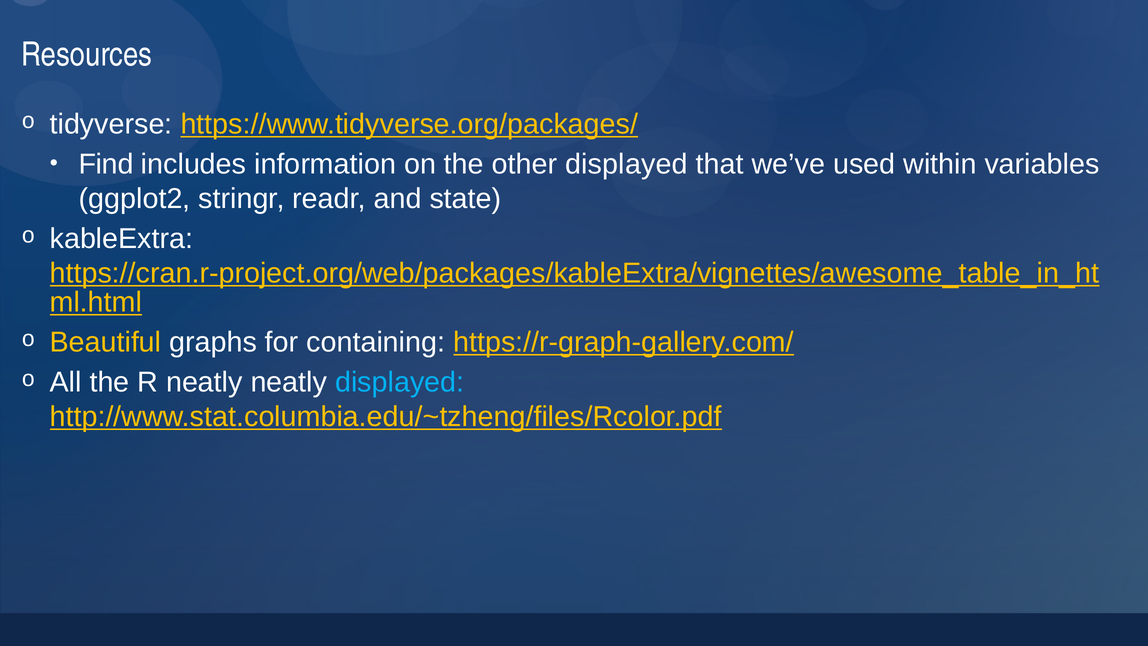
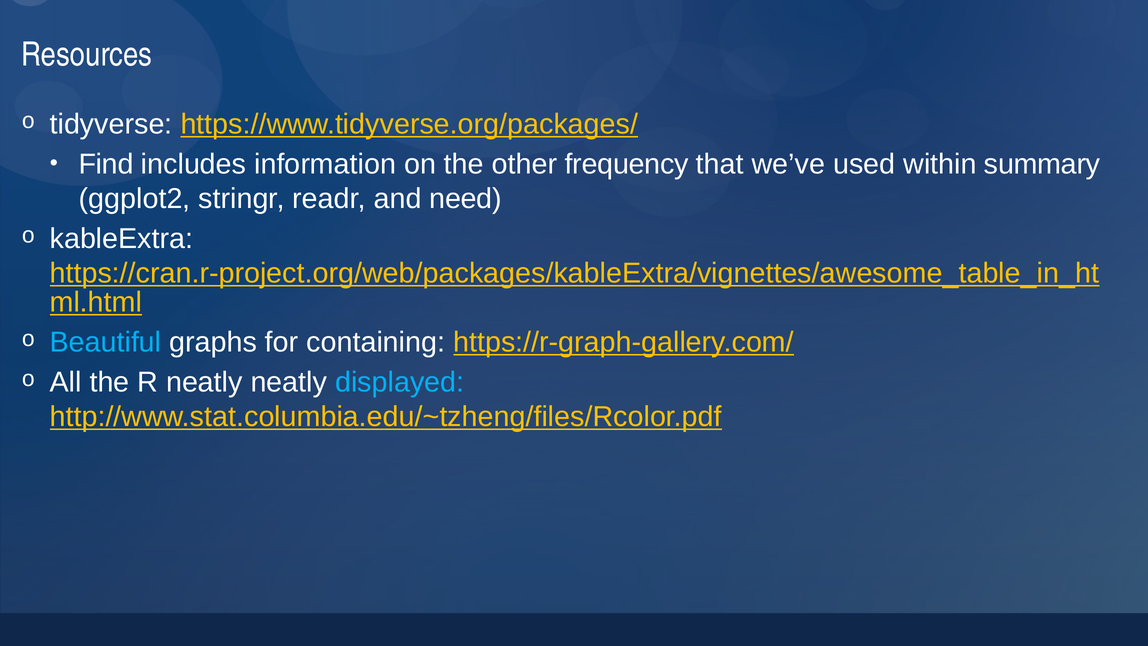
other displayed: displayed -> frequency
variables: variables -> summary
state: state -> need
Beautiful colour: yellow -> light blue
